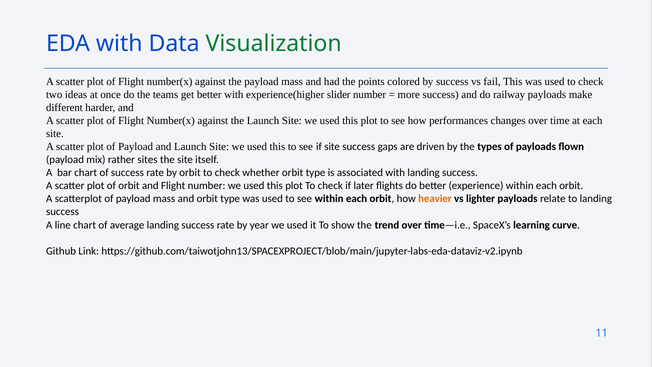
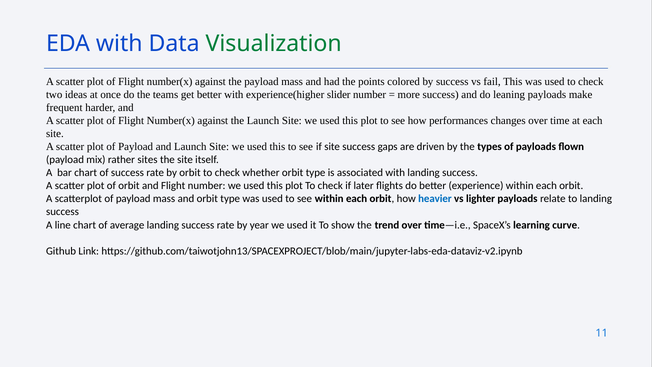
railway: railway -> leaning
different: different -> frequent
heavier colour: orange -> blue
